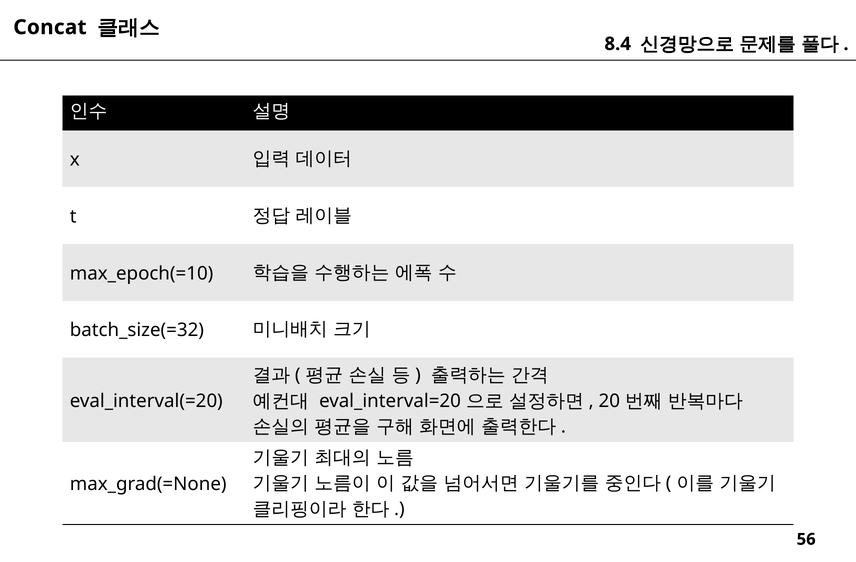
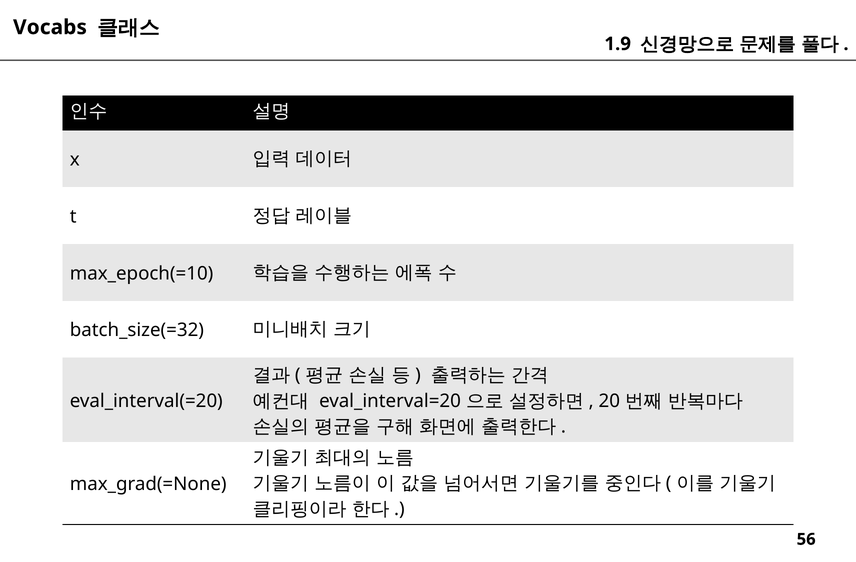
Concat: Concat -> Vocabs
8.4: 8.4 -> 1.9
